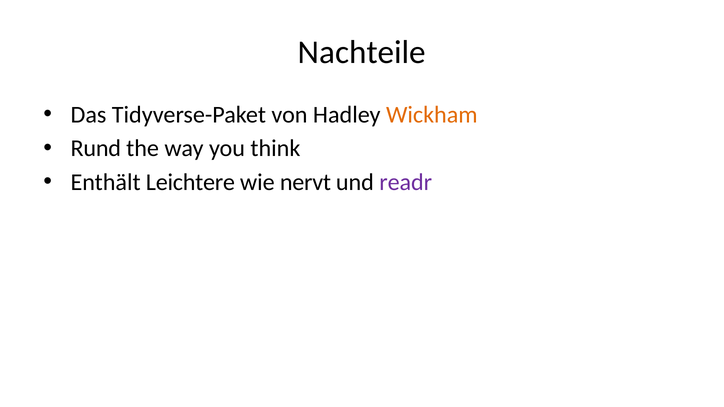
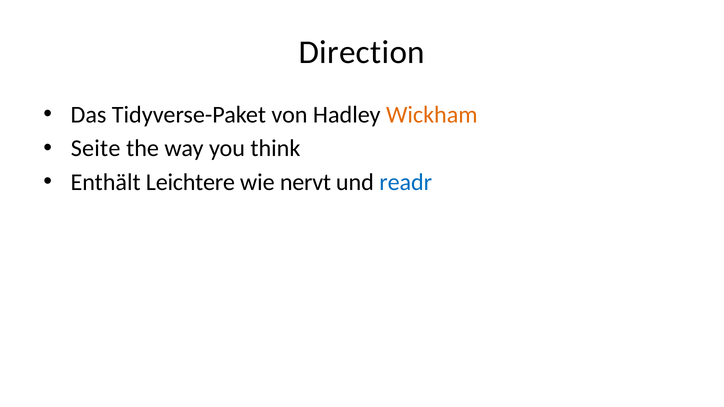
Nachteile: Nachteile -> Direction
Rund: Rund -> Seite
readr colour: purple -> blue
